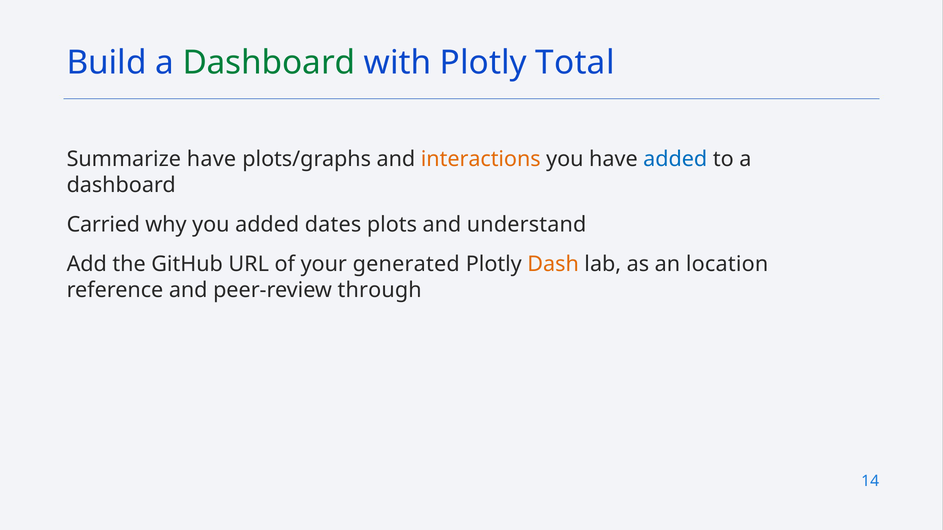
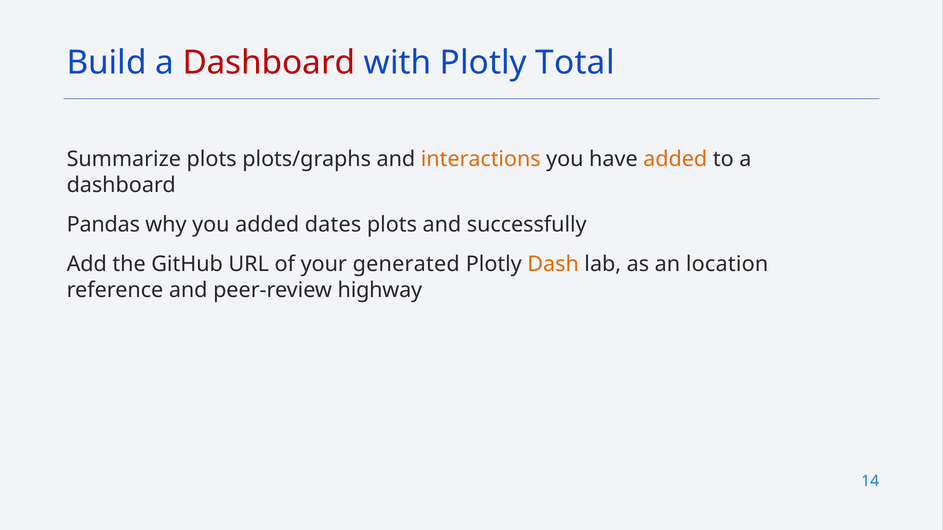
Dashboard at (269, 63) colour: green -> red
Summarize have: have -> plots
added at (675, 159) colour: blue -> orange
Carried: Carried -> Pandas
understand: understand -> successfully
through: through -> highway
